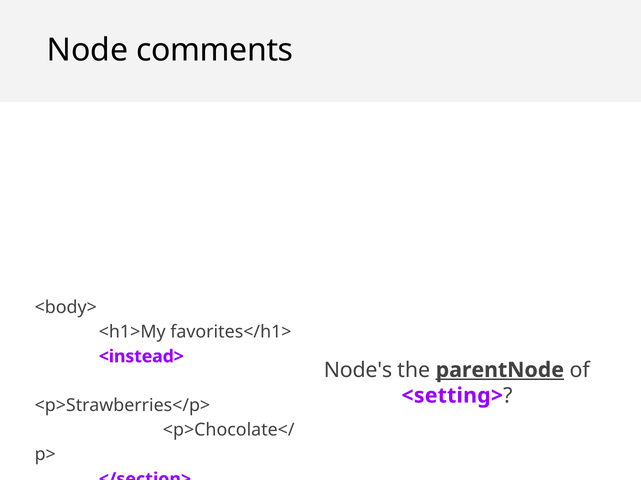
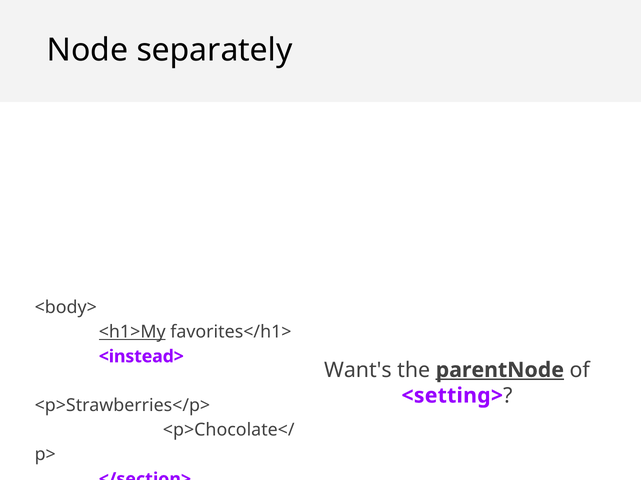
comments: comments -> separately
<h1>My underline: none -> present
Node's: Node's -> Want's
